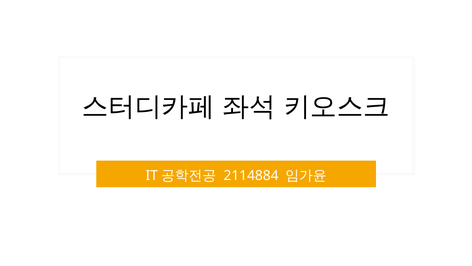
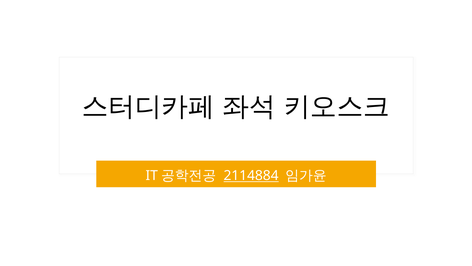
2114884 underline: none -> present
